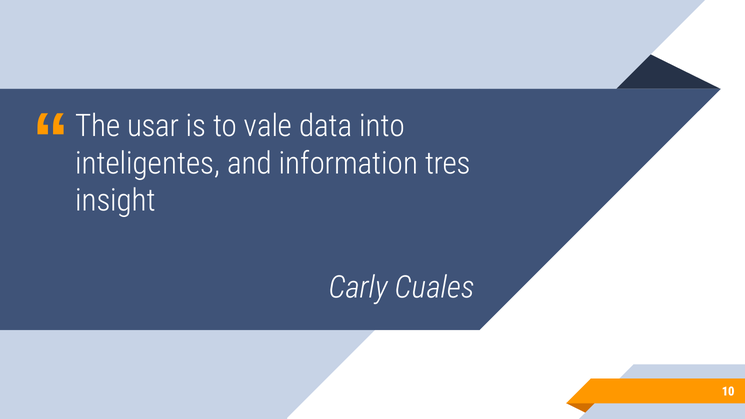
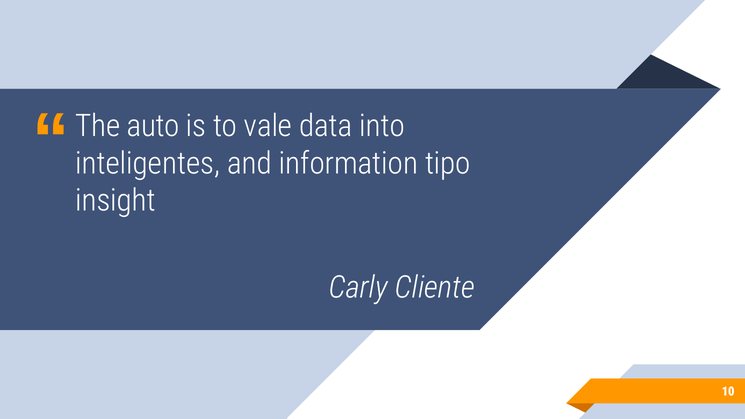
usar: usar -> auto
tres: tres -> tipo
Cuales: Cuales -> Cliente
